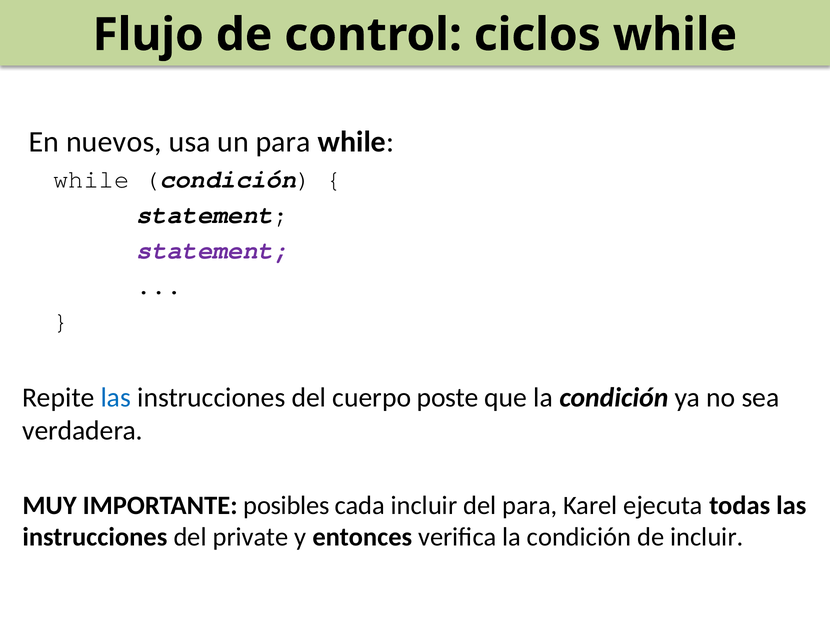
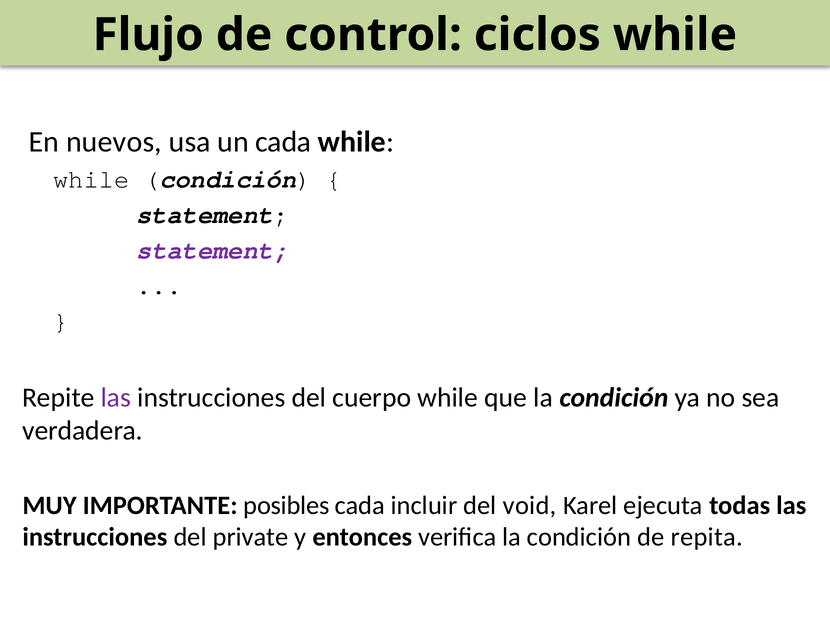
un para: para -> cada
las at (116, 398) colour: blue -> purple
cuerpo poste: poste -> while
del para: para -> void
de incluir: incluir -> repita
